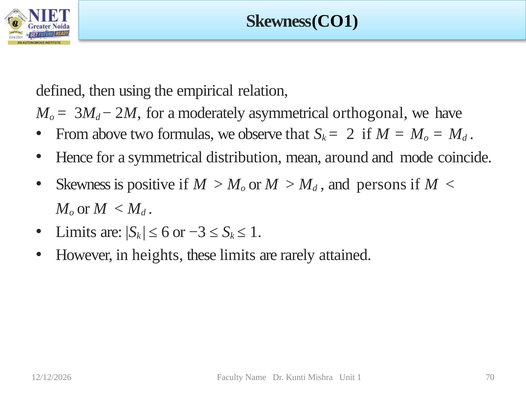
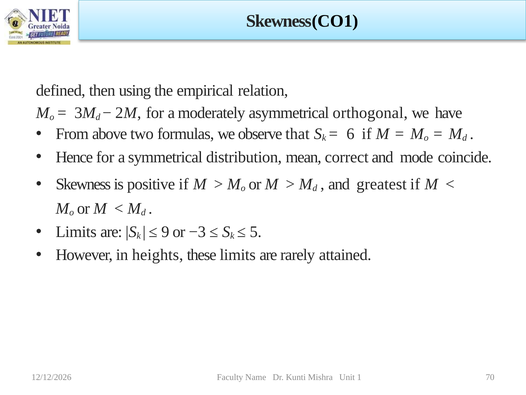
2: 2 -> 6
around: around -> correct
persons: persons -> greatest
6: 6 -> 9
1 at (256, 231): 1 -> 5
